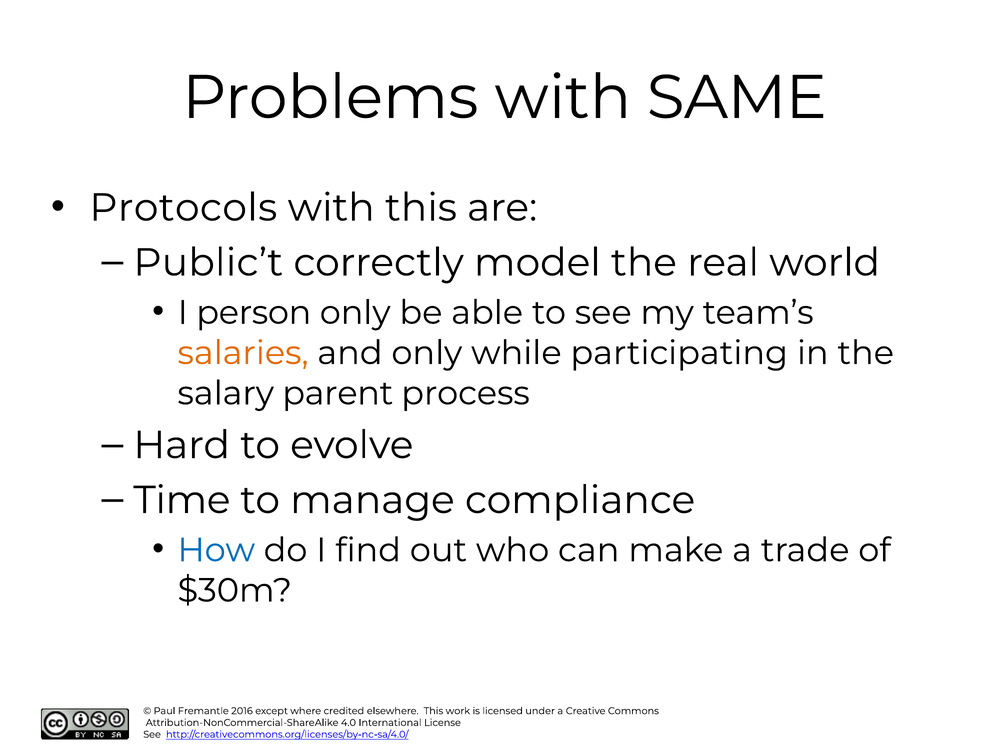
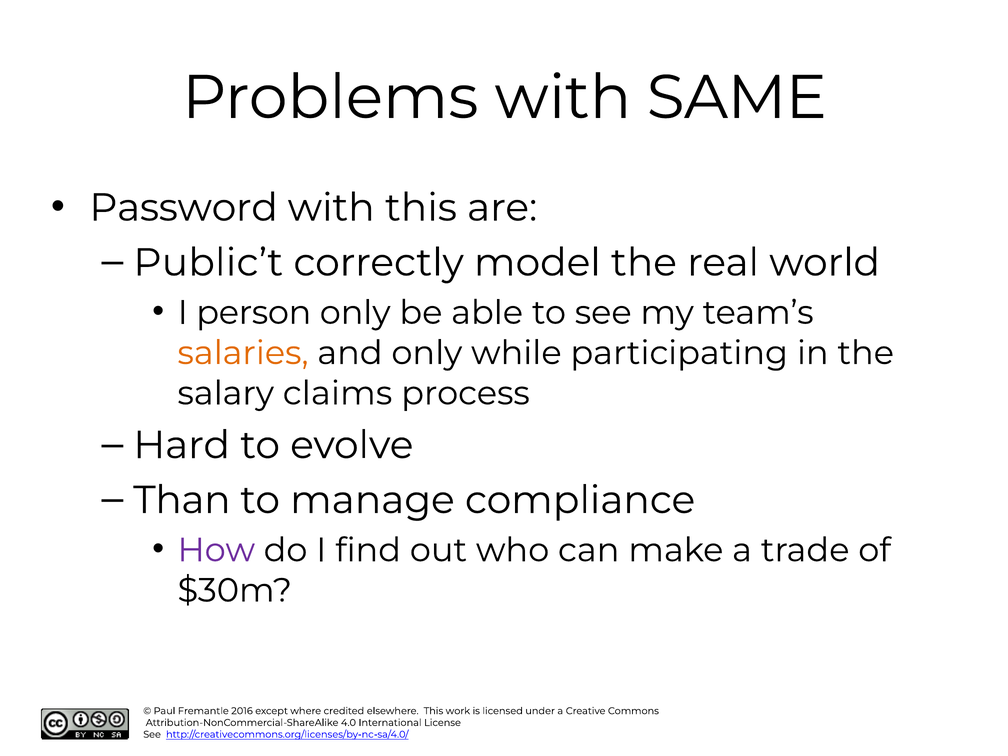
Protocols: Protocols -> Password
parent: parent -> claims
Time: Time -> Than
How colour: blue -> purple
